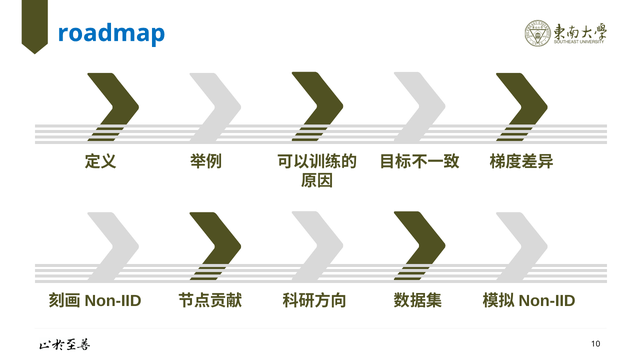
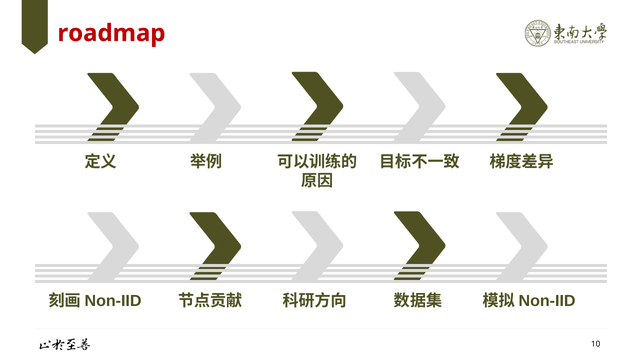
roadmap colour: blue -> red
